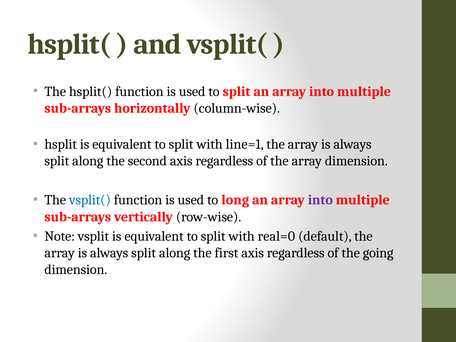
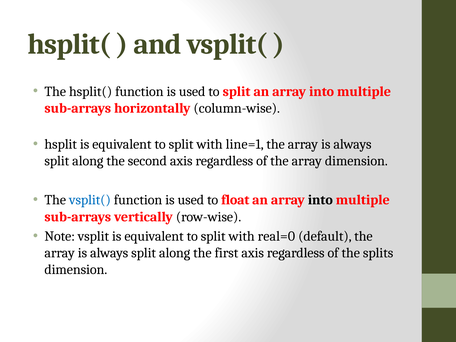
long: long -> float
into at (320, 200) colour: purple -> black
going: going -> splits
